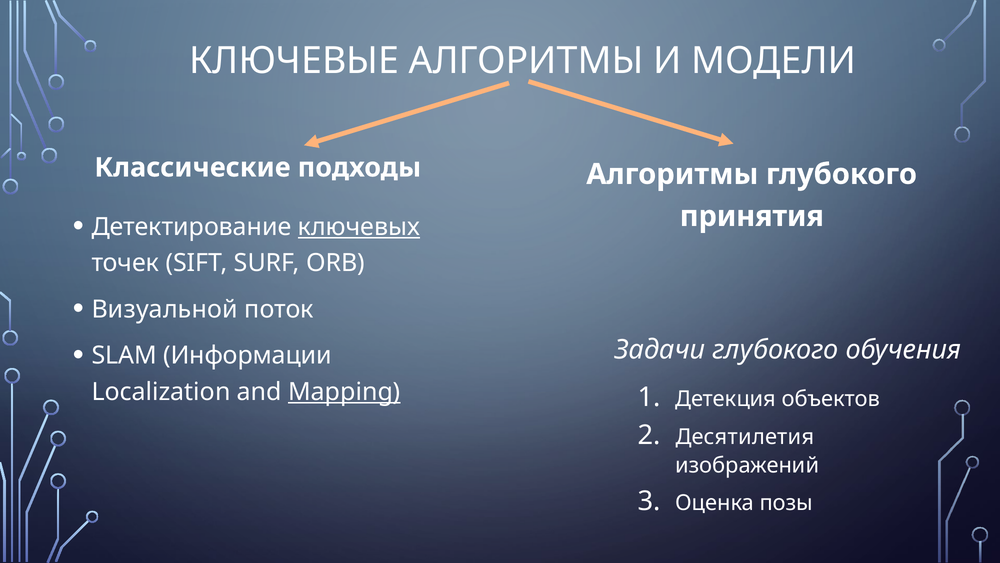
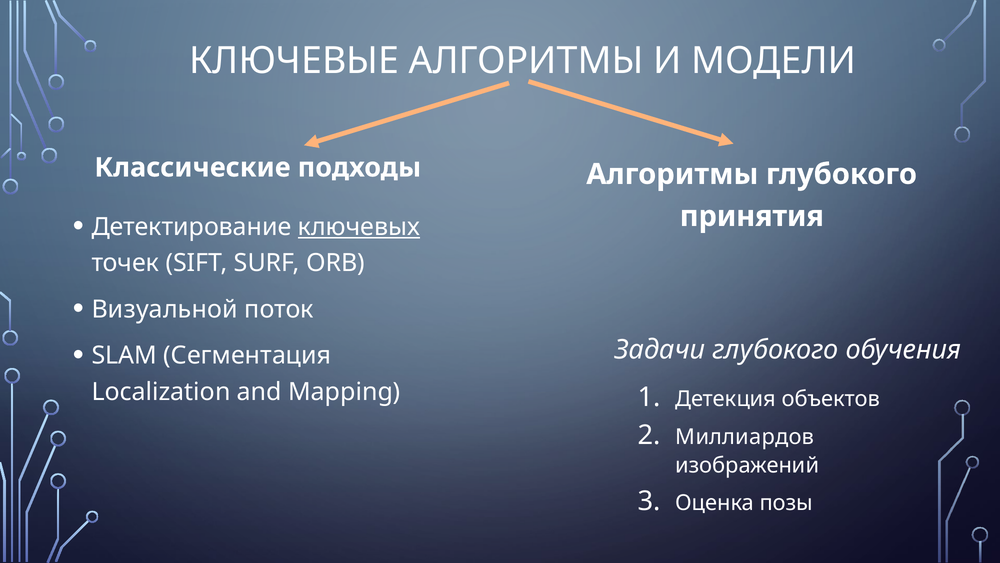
Информации: Информации -> Сегментация
Mapping underline: present -> none
Десятилетия: Десятилетия -> Миллиардов
